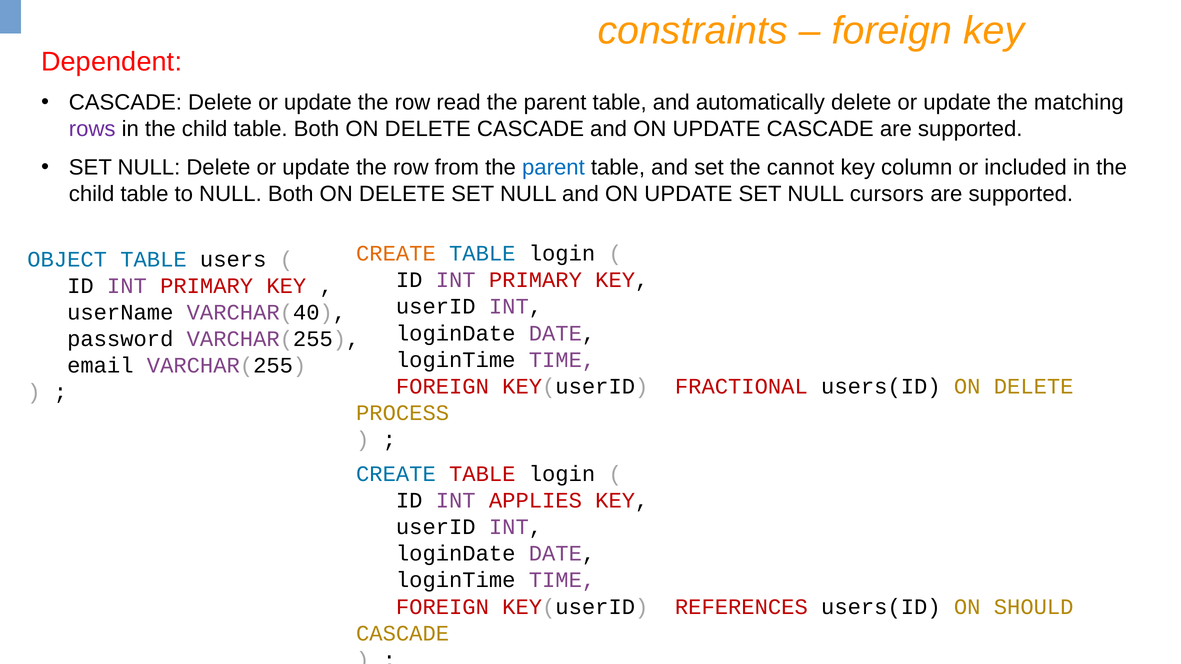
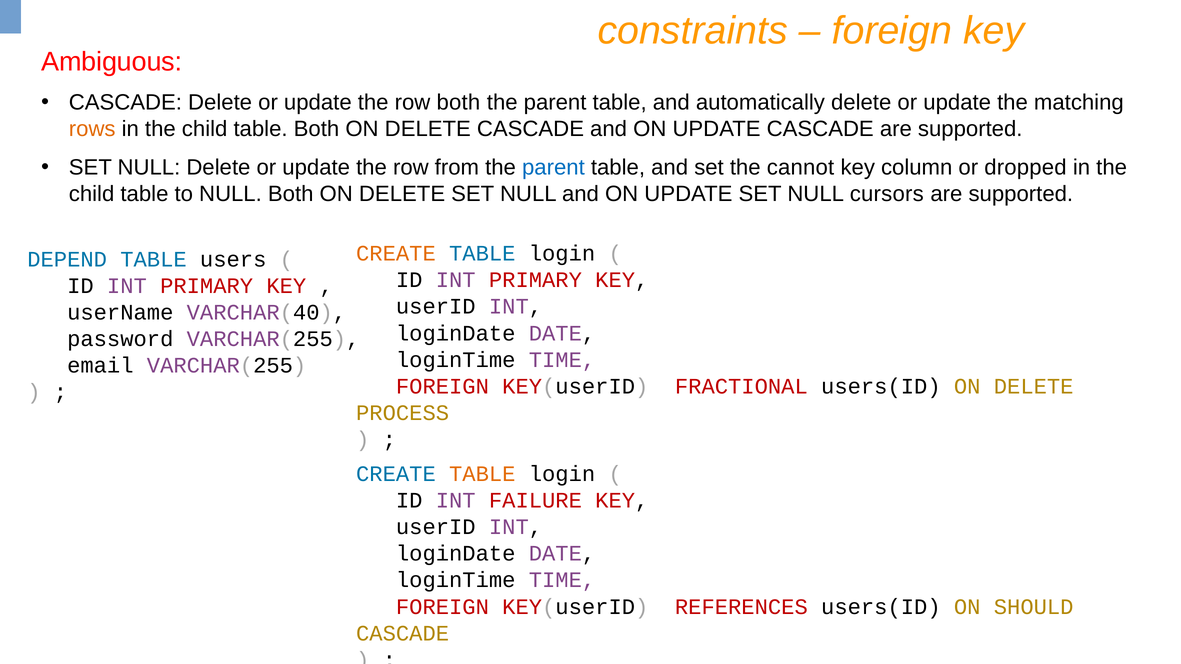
Dependent: Dependent -> Ambiguous
row read: read -> both
rows colour: purple -> orange
included: included -> dropped
OBJECT: OBJECT -> DEPEND
TABLE at (482, 474) colour: red -> orange
APPLIES: APPLIES -> FAILURE
